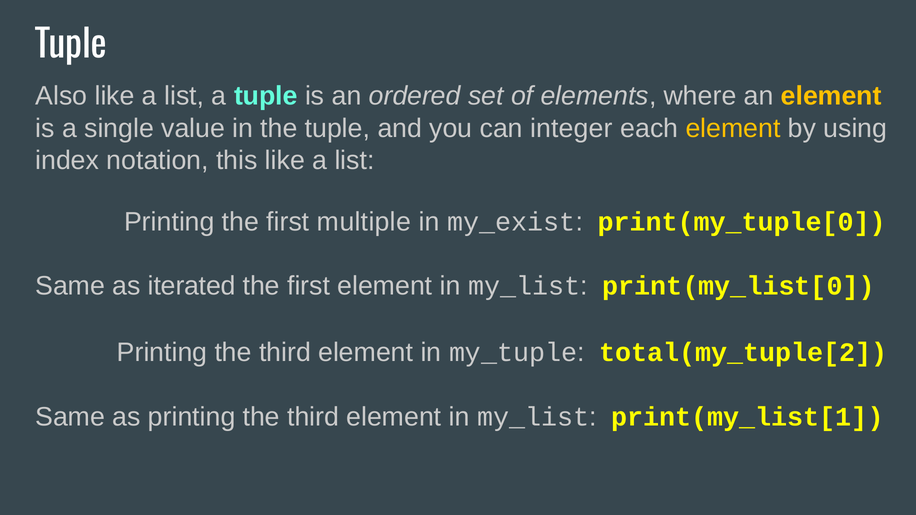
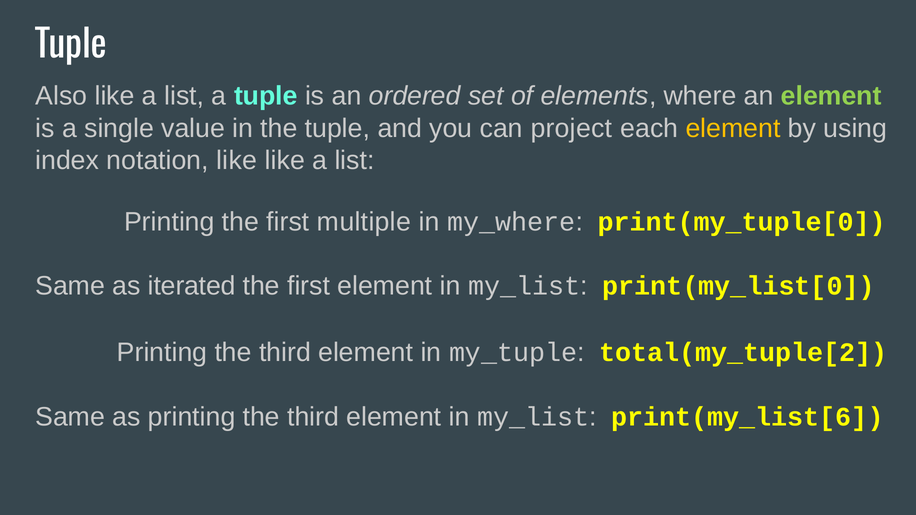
element at (831, 96) colour: yellow -> light green
integer: integer -> project
notation this: this -> like
my_exist: my_exist -> my_where
print(my_list[1: print(my_list[1 -> print(my_list[6
